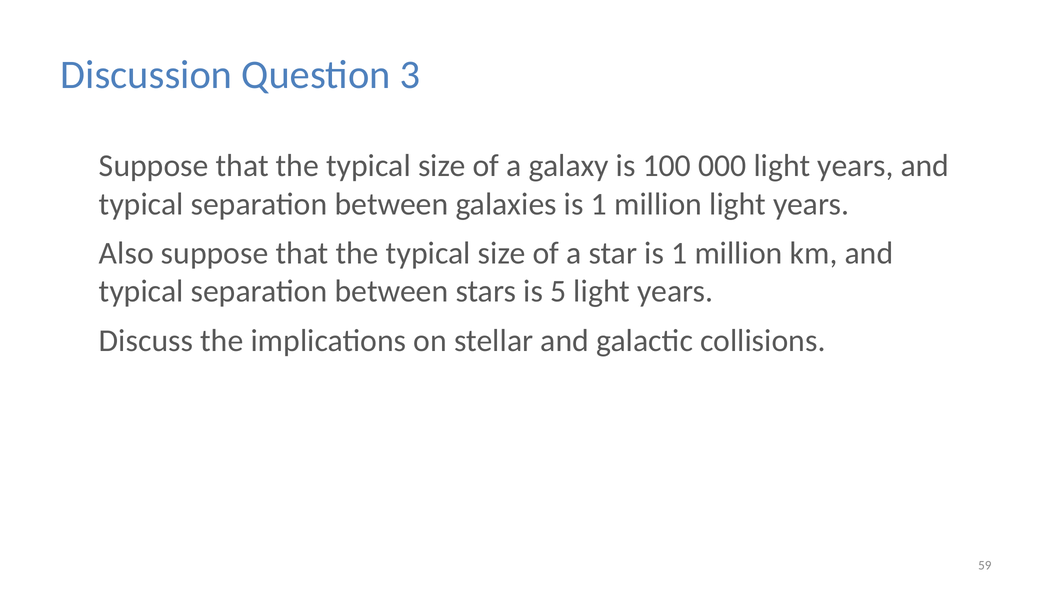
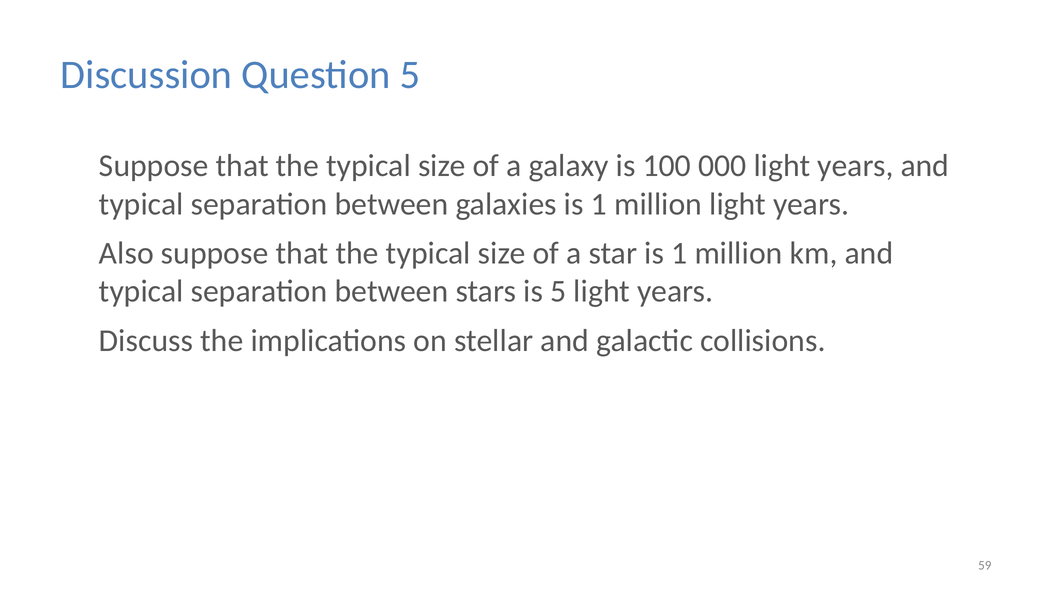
Question 3: 3 -> 5
